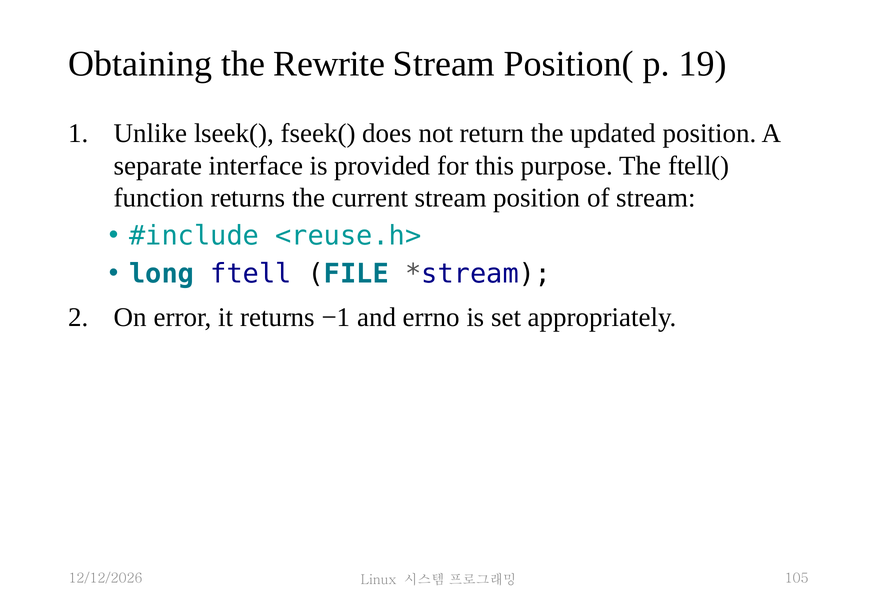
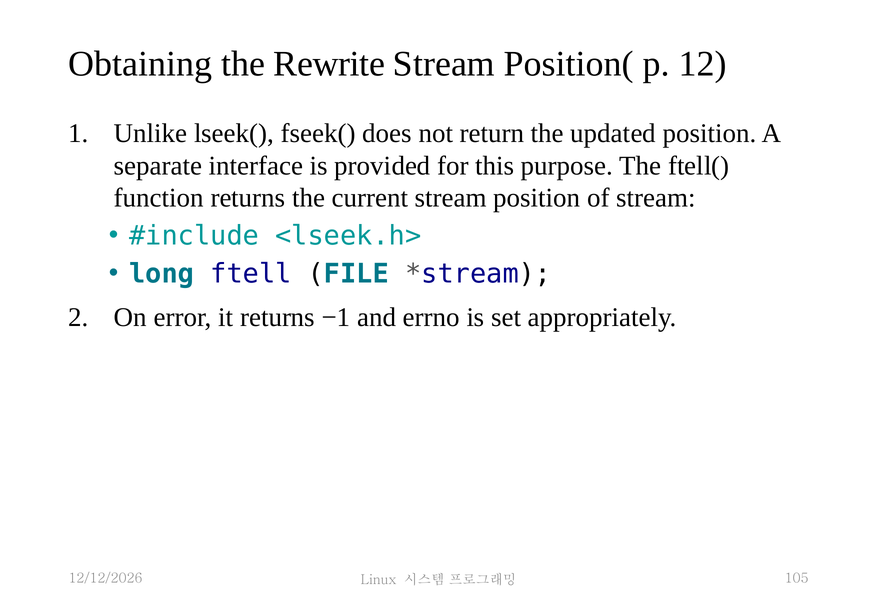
19: 19 -> 12
<reuse.h>: <reuse.h> -> <lseek.h>
